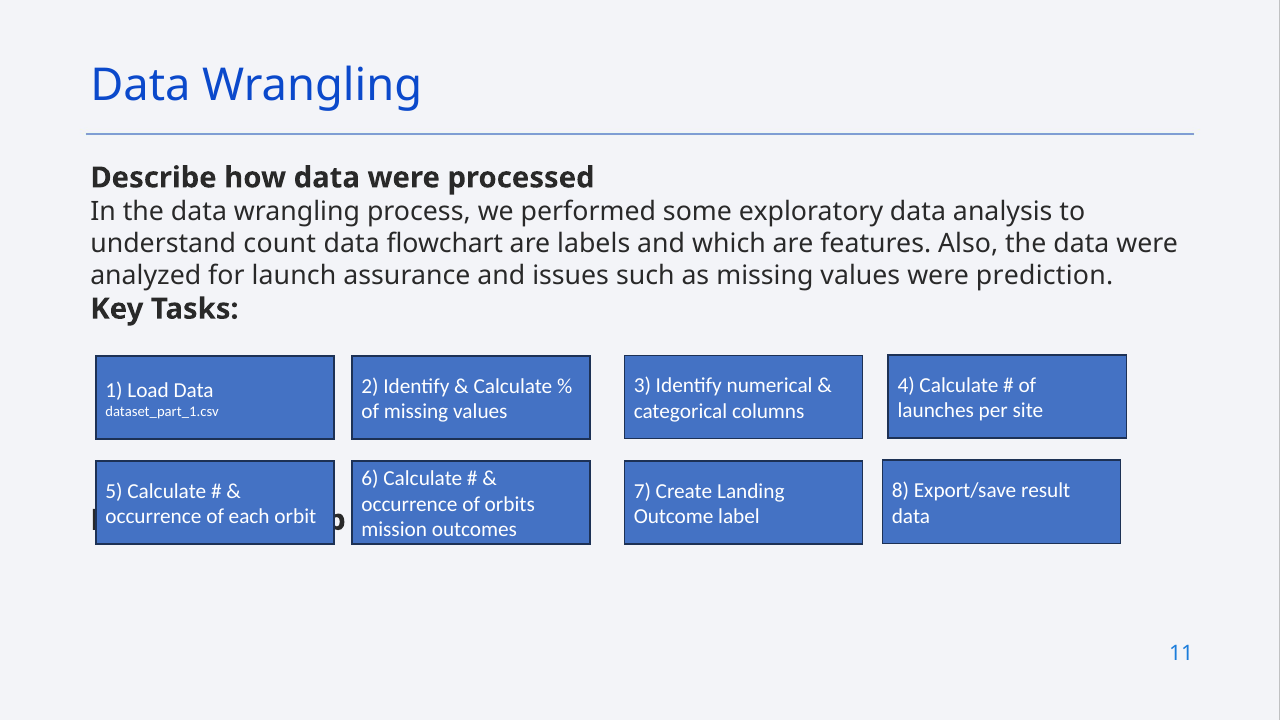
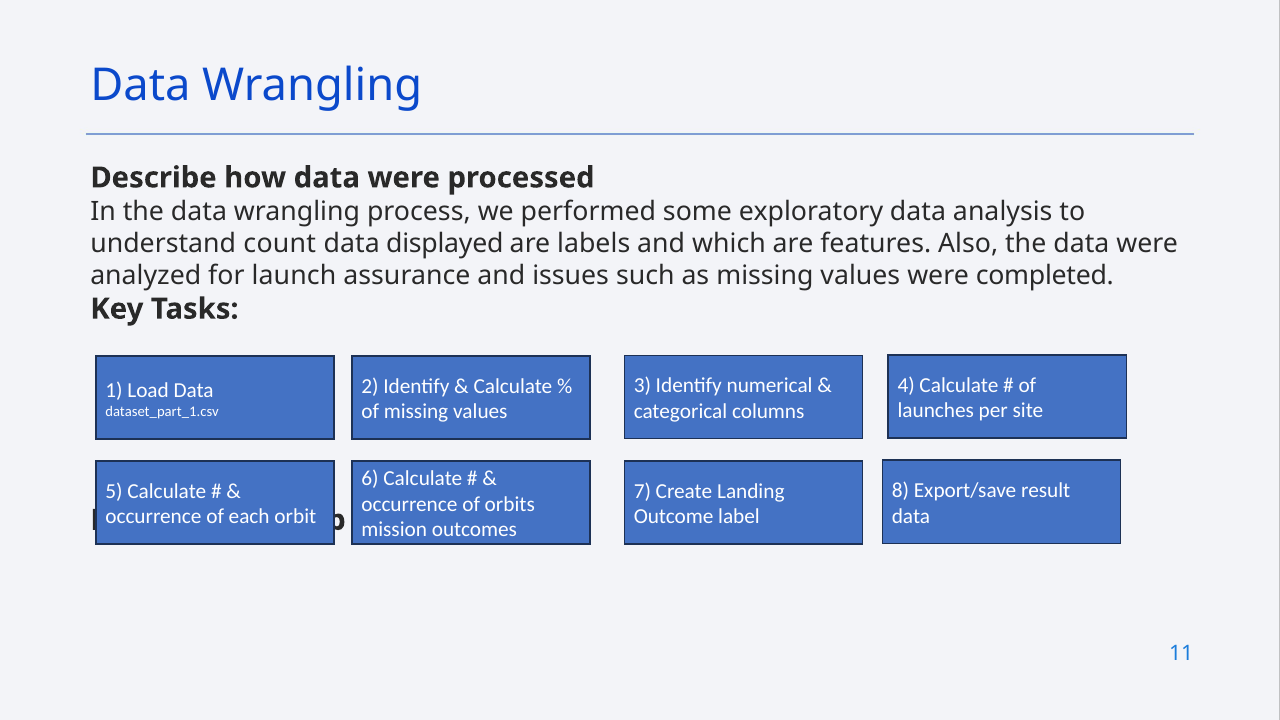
flowchart: flowchart -> displayed
prediction: prediction -> completed
